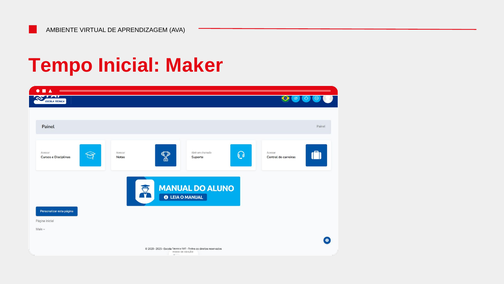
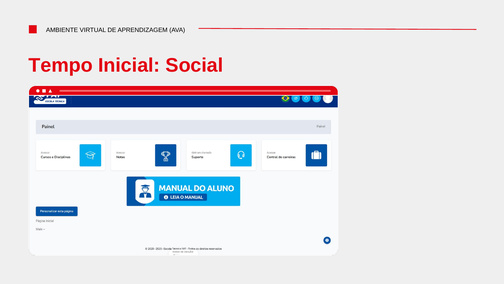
Maker: Maker -> Social
